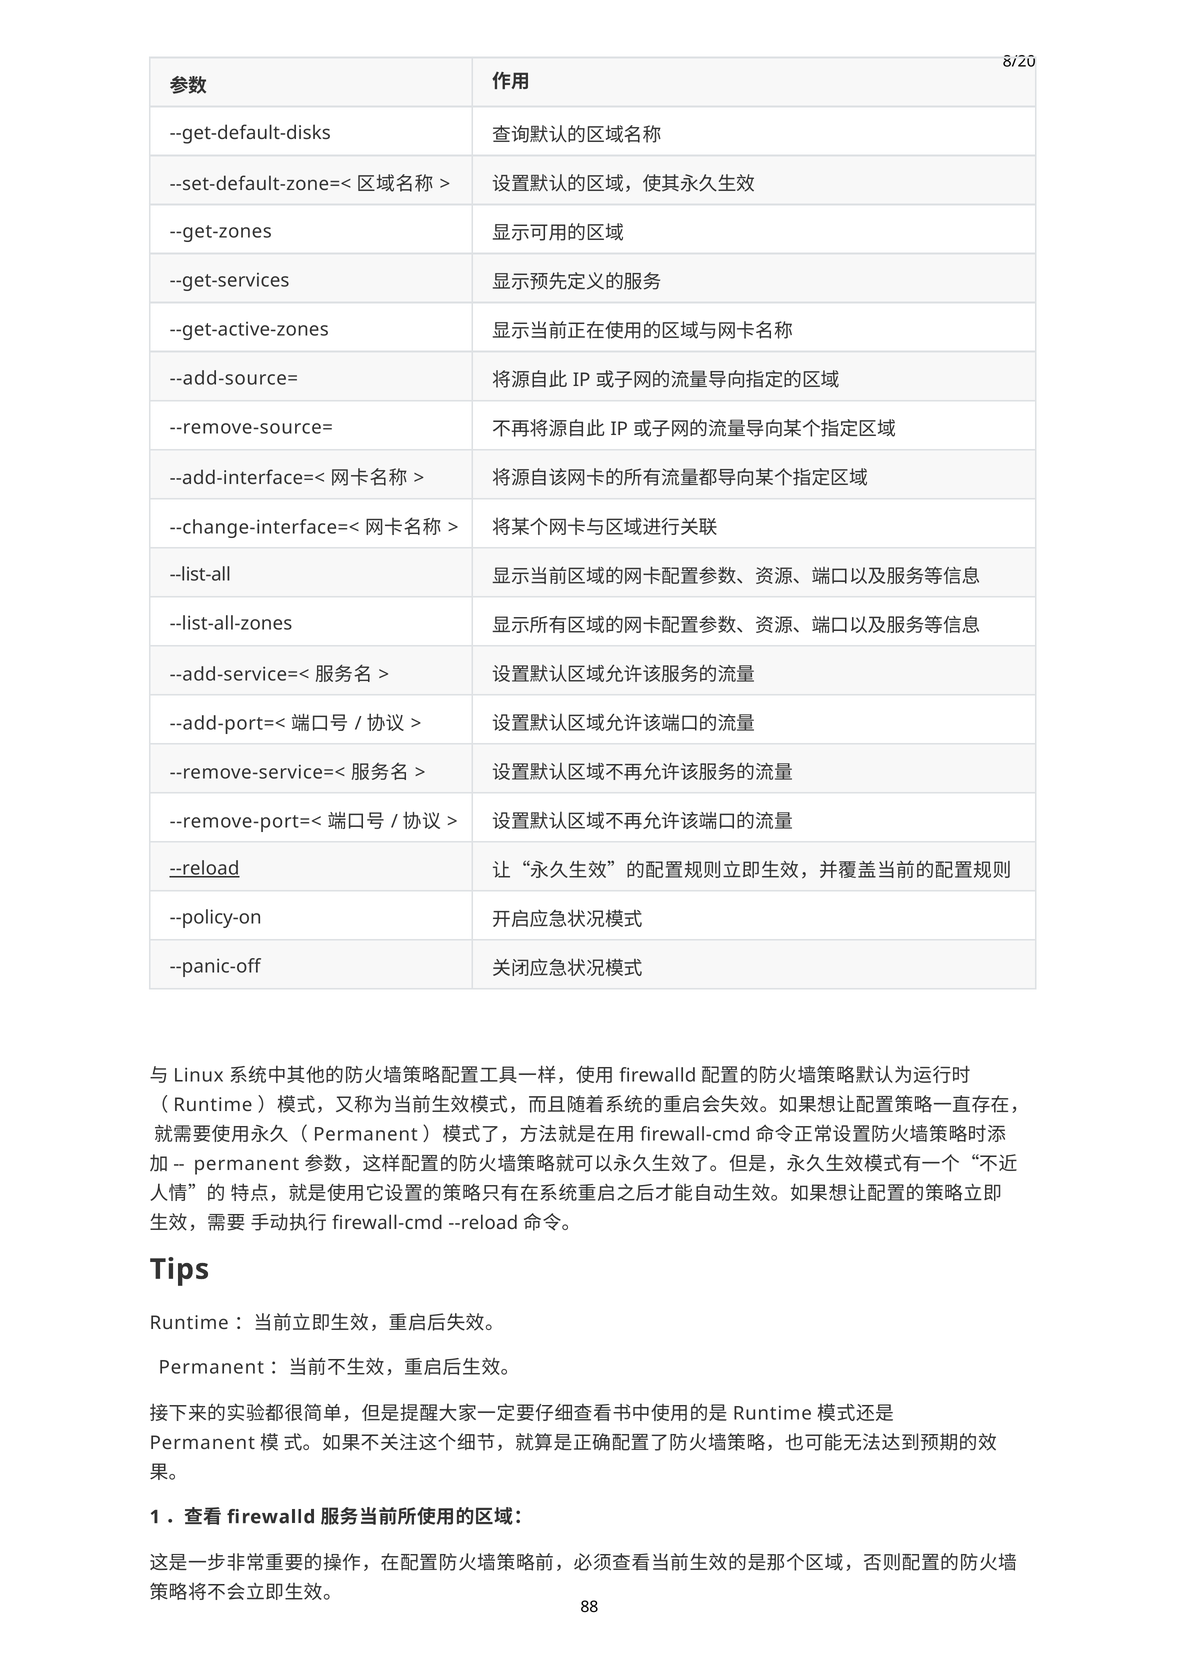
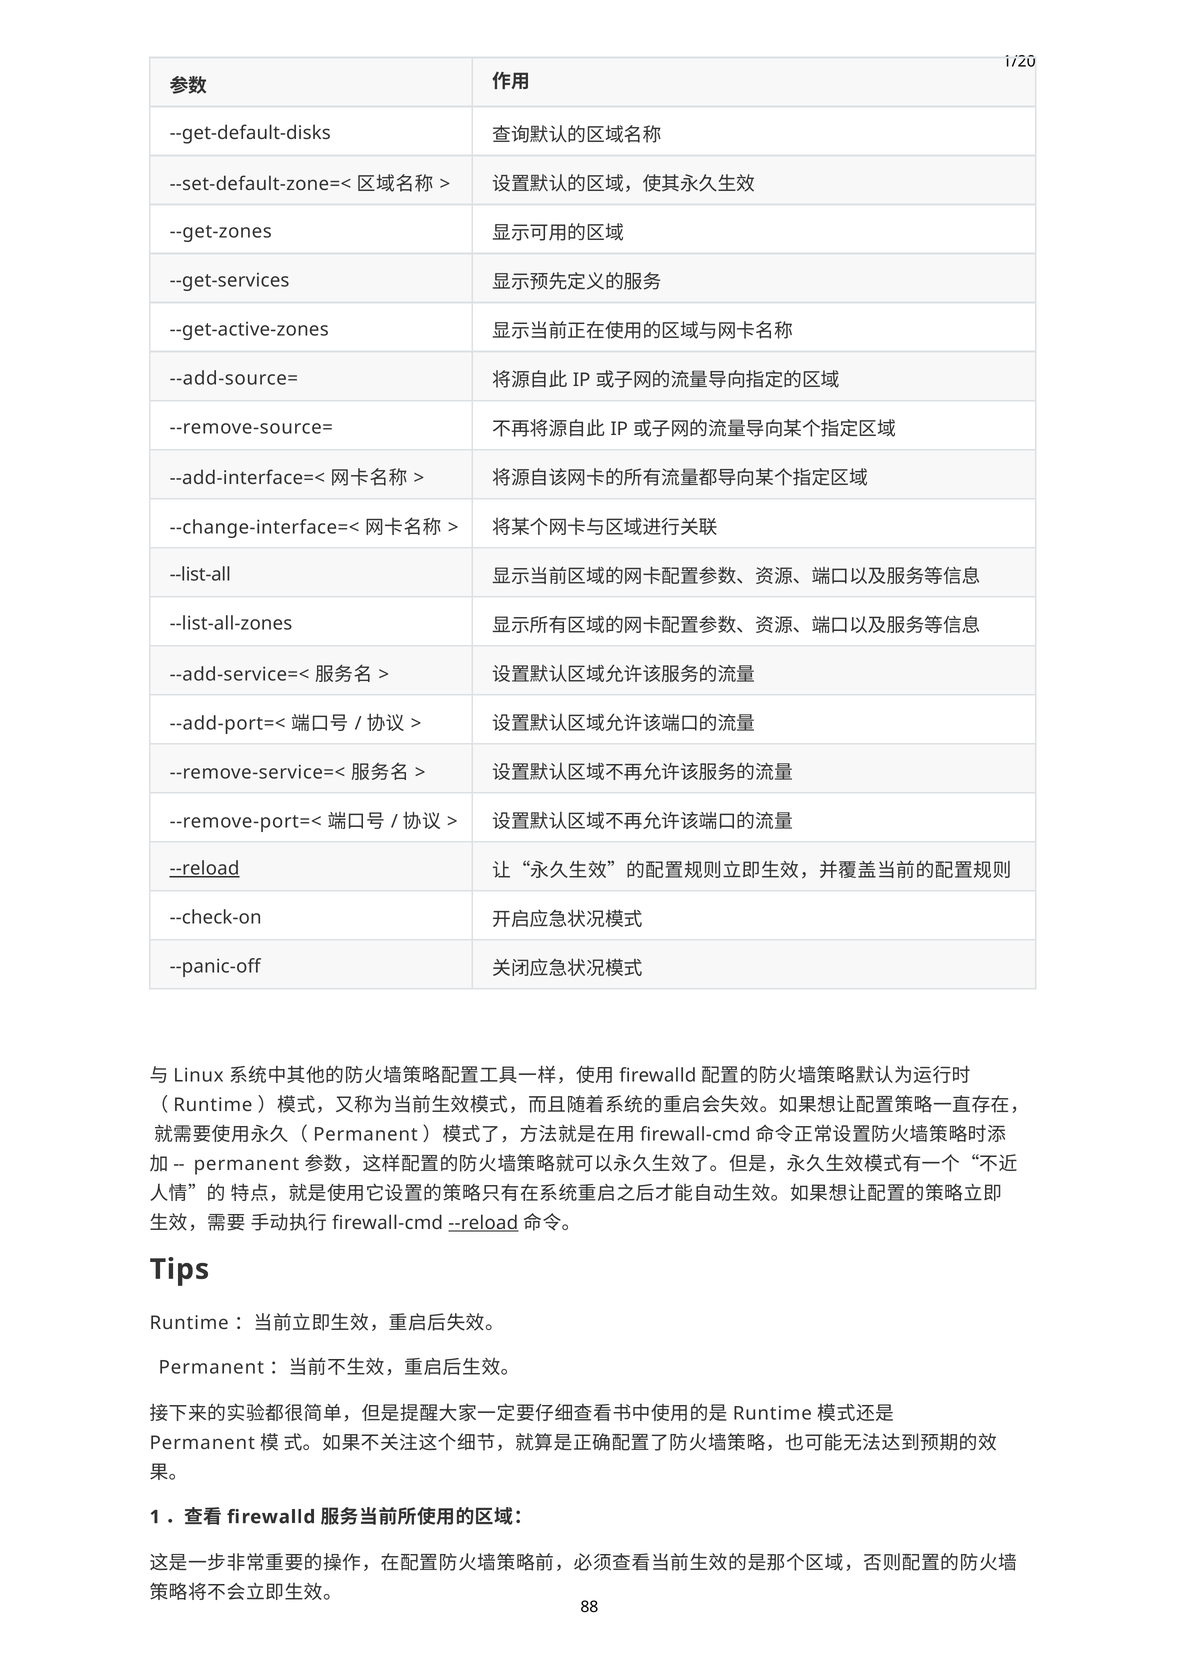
8/20: 8/20 -> 1/20
--policy-on: --policy-on -> --check-on
--reload at (483, 1223) underline: none -> present
